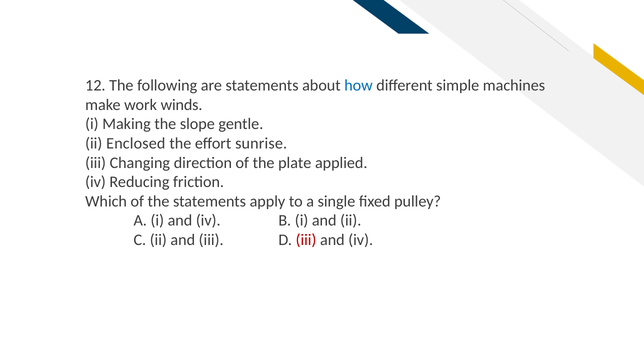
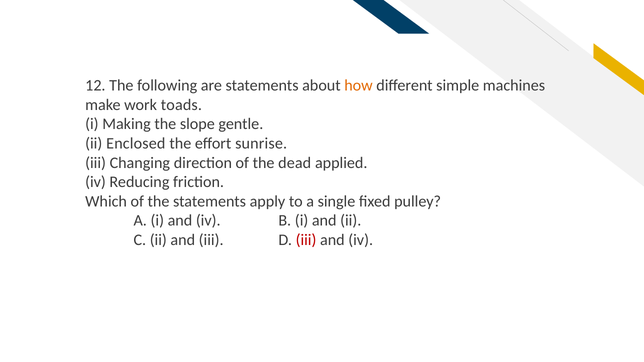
how colour: blue -> orange
winds: winds -> toads
plate: plate -> dead
